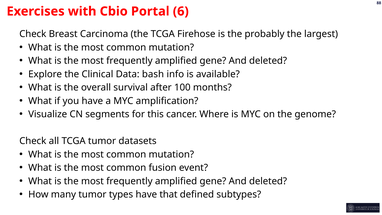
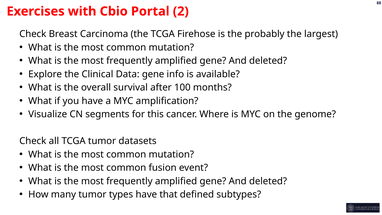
6: 6 -> 2
Data bash: bash -> gene
